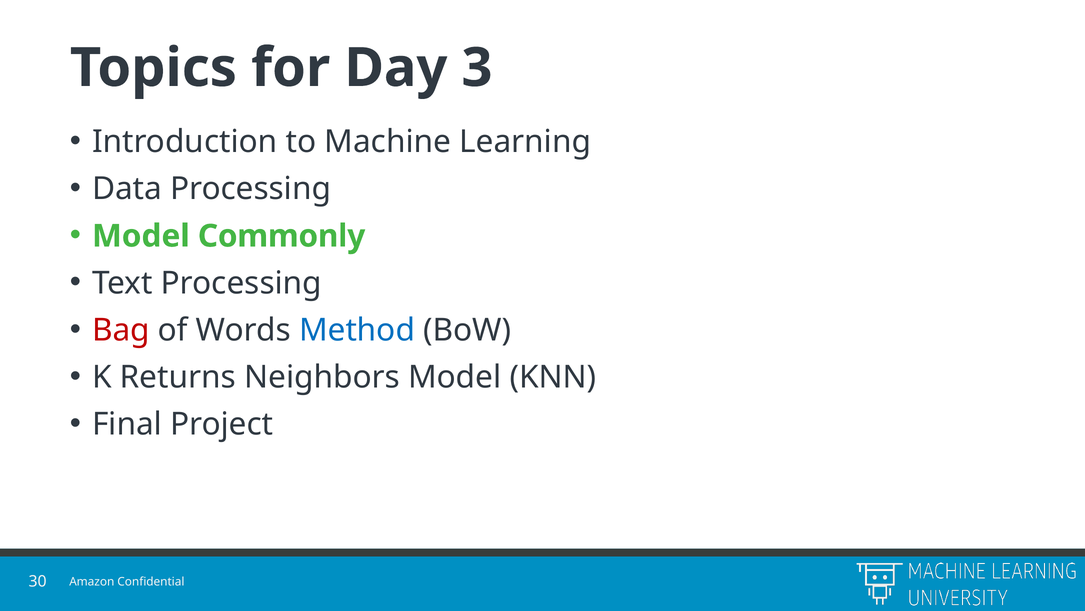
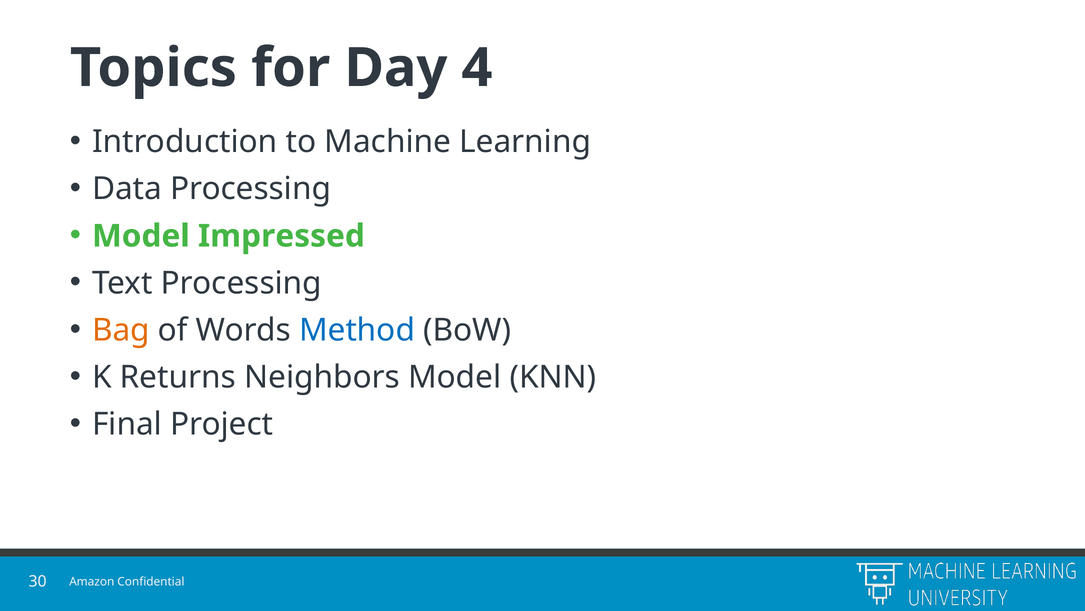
3: 3 -> 4
Commonly: Commonly -> Impressed
Bag colour: red -> orange
